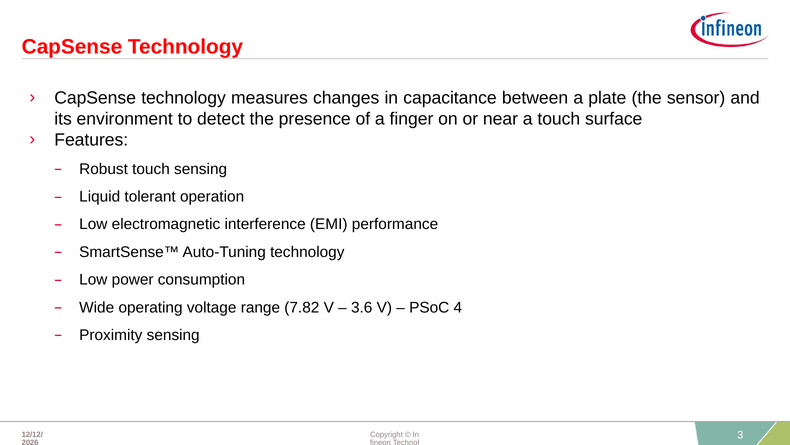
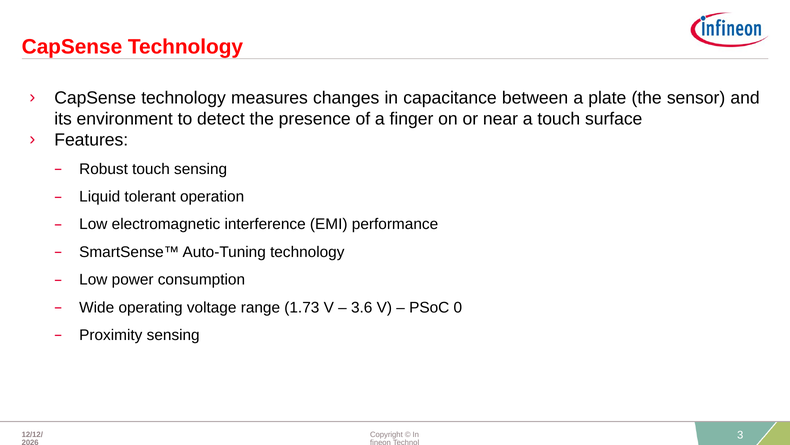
7.82: 7.82 -> 1.73
PSoC 4: 4 -> 0
